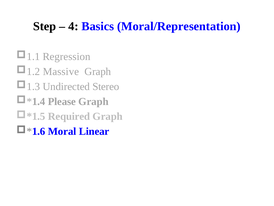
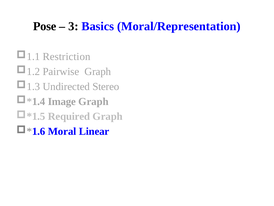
Step: Step -> Pose
4: 4 -> 3
Regression: Regression -> Restriction
Massive: Massive -> Pairwise
Please: Please -> Image
